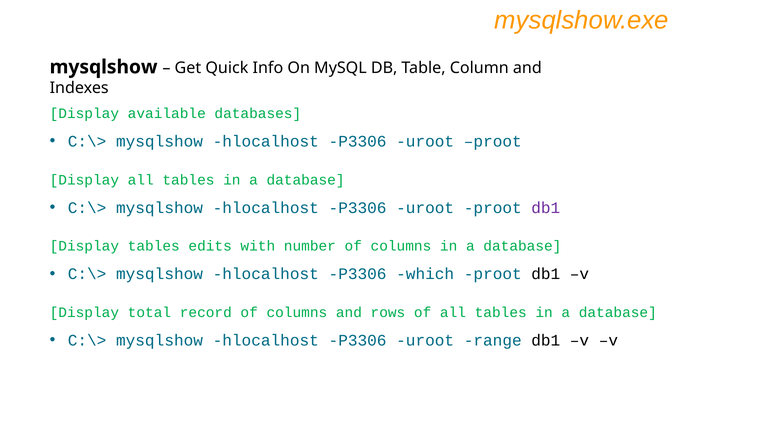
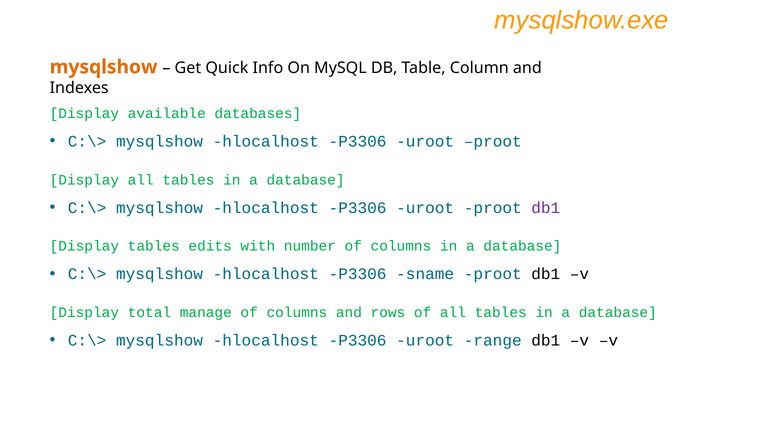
mysqlshow at (104, 67) colour: black -> orange
which: which -> sname
record: record -> manage
